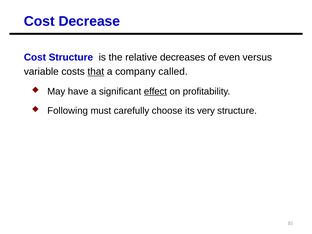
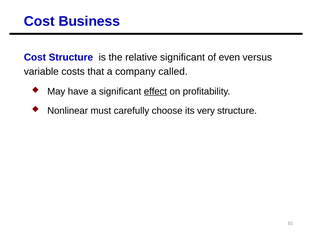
Decrease: Decrease -> Business
relative decreases: decreases -> significant
that underline: present -> none
Following: Following -> Nonlinear
